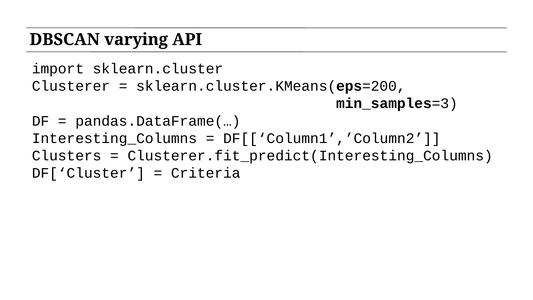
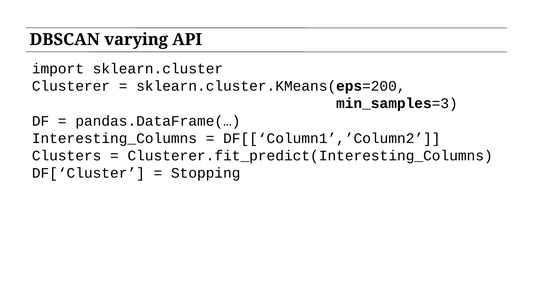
Criteria: Criteria -> Stopping
